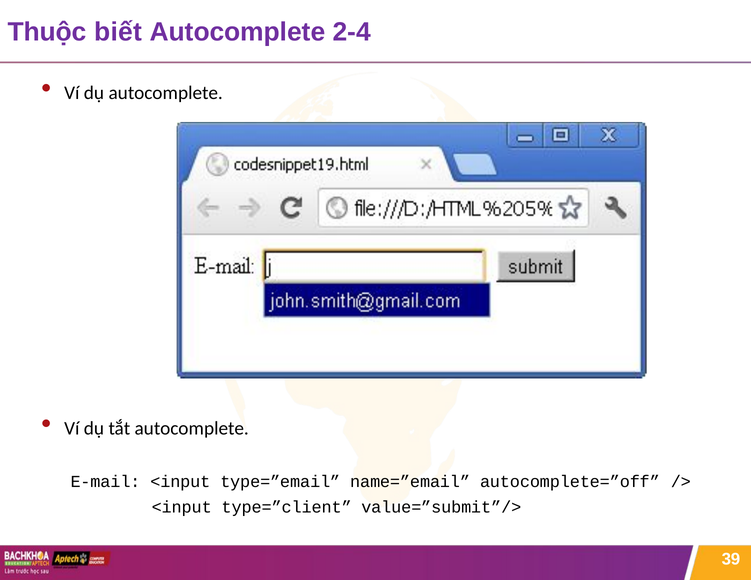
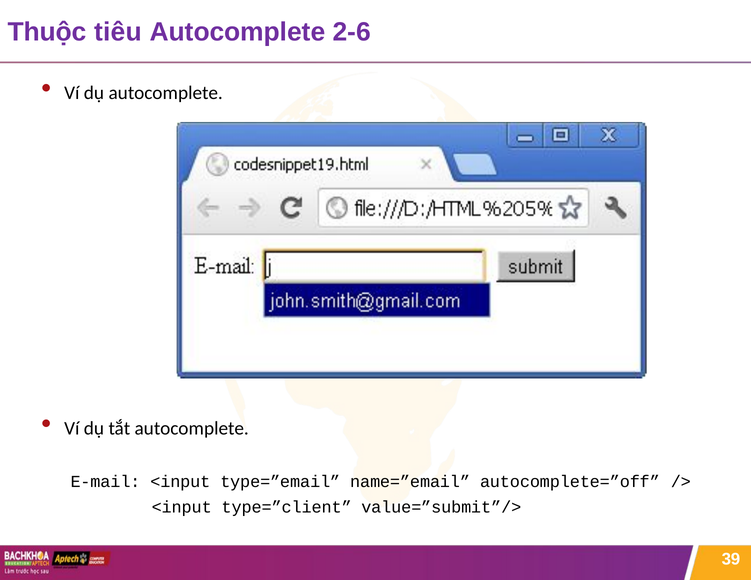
biết: biết -> tiêu
2-4: 2-4 -> 2-6
